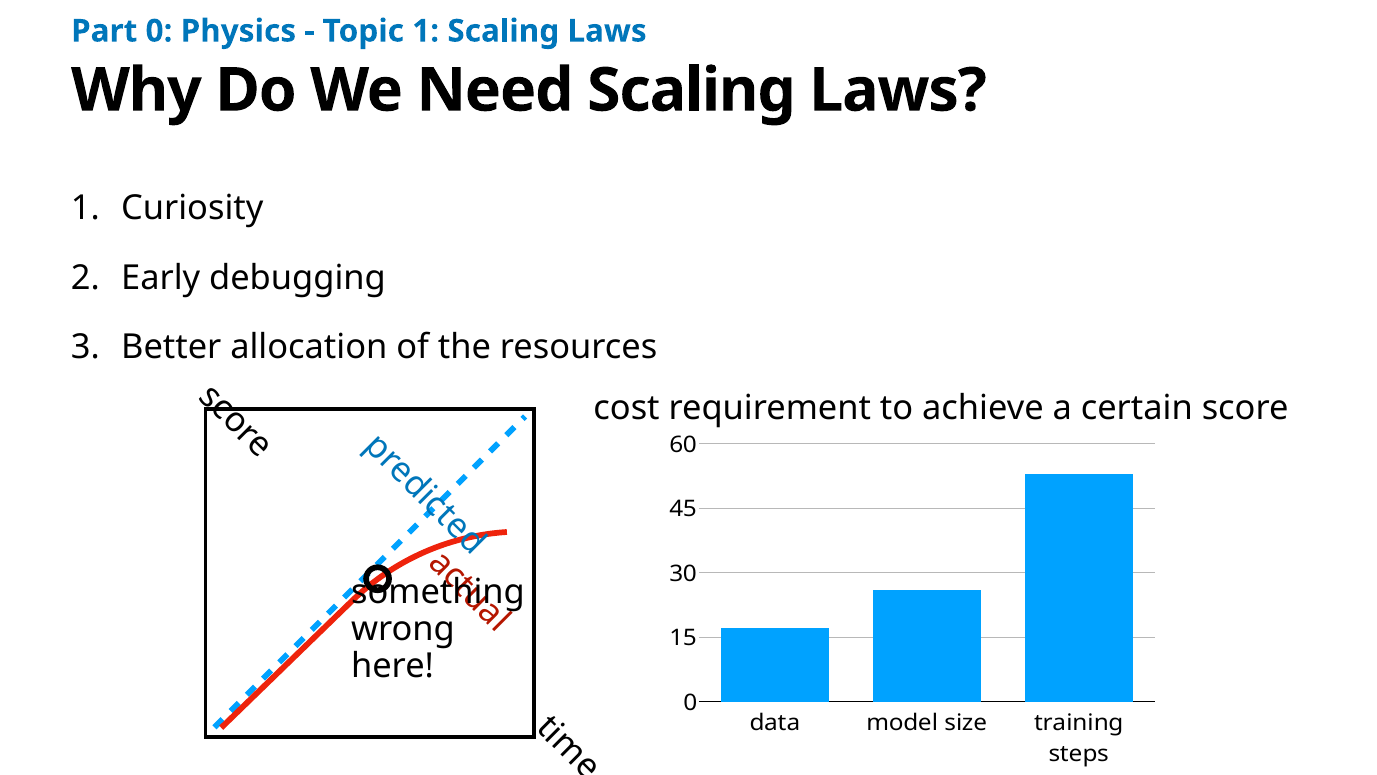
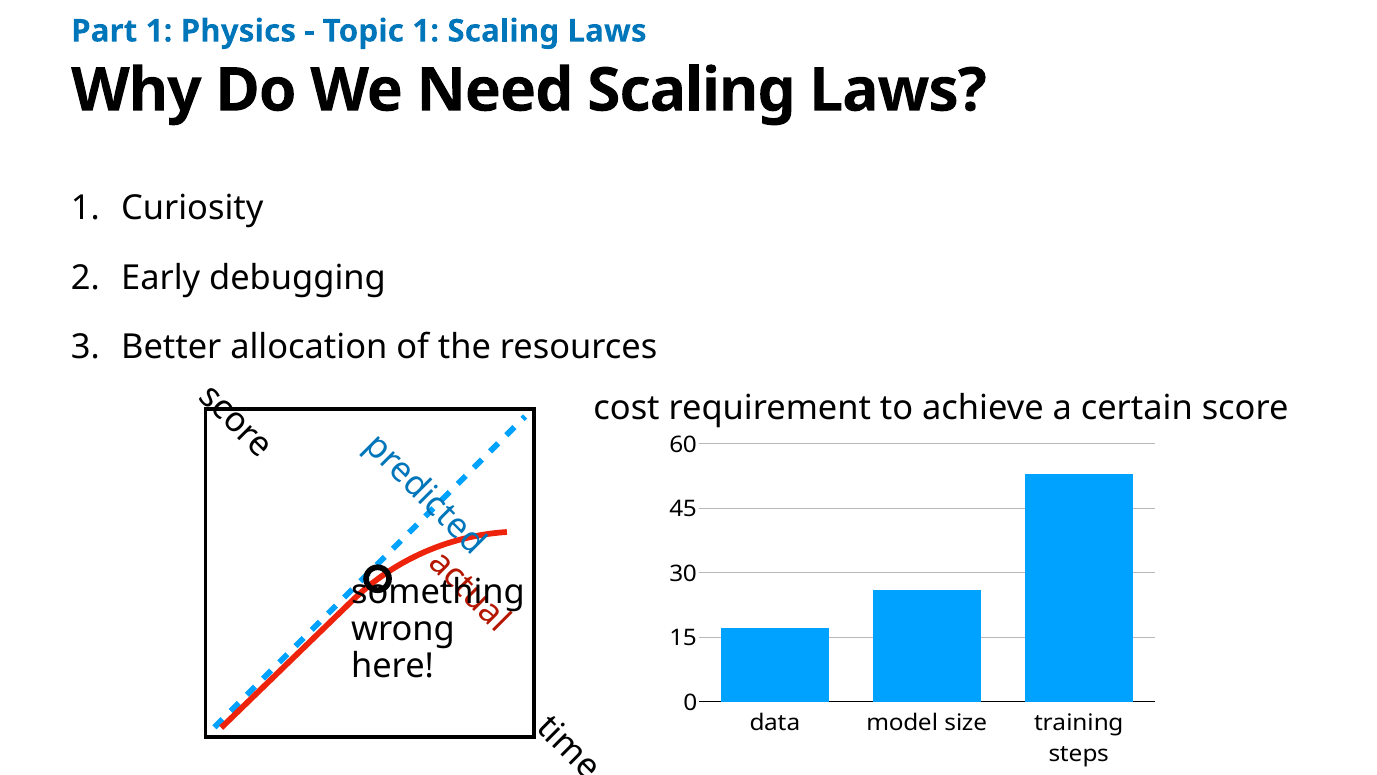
Part 0: 0 -> 1
